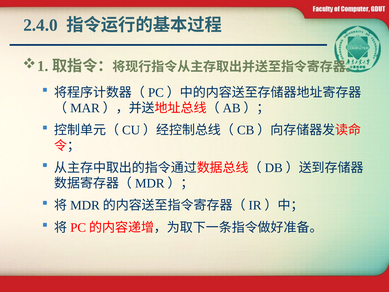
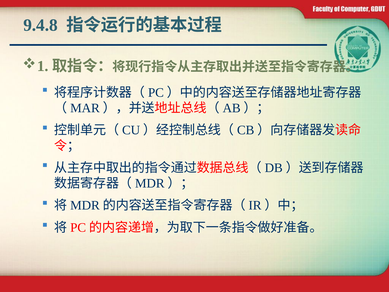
2.4.0: 2.4.0 -> 9.4.8
